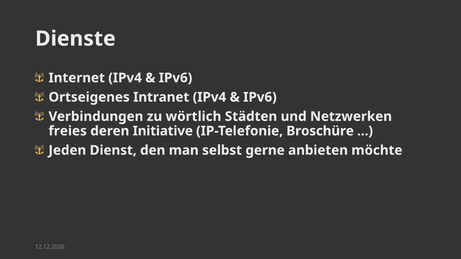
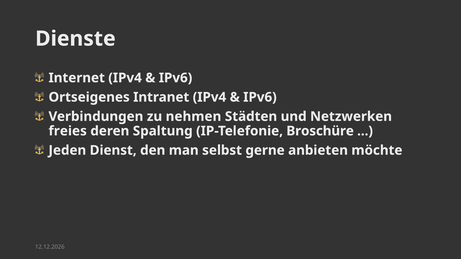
wörtlich: wörtlich -> nehmen
Initiative: Initiative -> Spaltung
